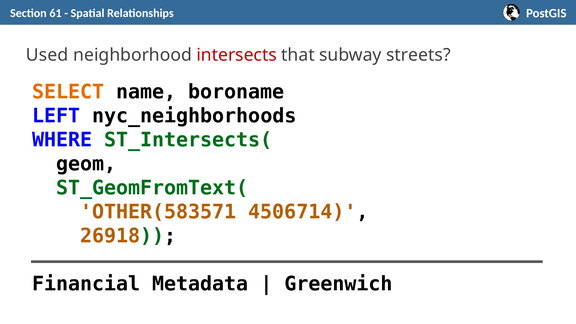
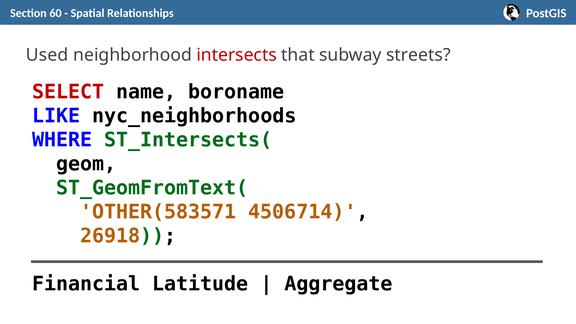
61: 61 -> 60
SELECT colour: orange -> red
LEFT: LEFT -> LIKE
Metadata: Metadata -> Latitude
Greenwich: Greenwich -> Aggregate
